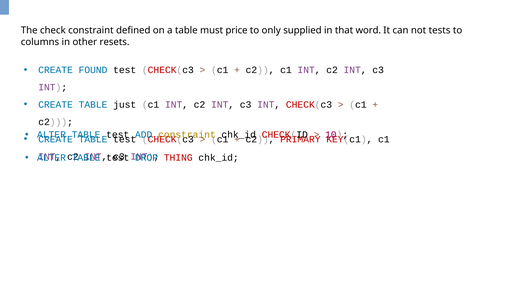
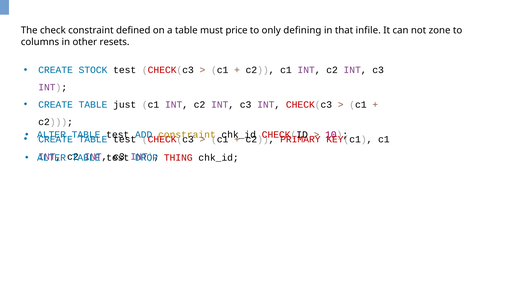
supplied: supplied -> defining
word: word -> infile
tests: tests -> zone
FOUND: FOUND -> STOCK
